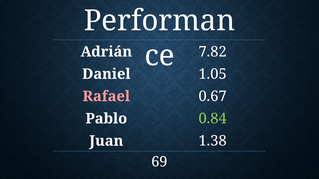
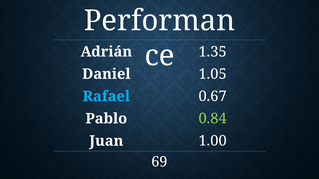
7.82: 7.82 -> 1.35
Rafael colour: pink -> light blue
1.38: 1.38 -> 1.00
